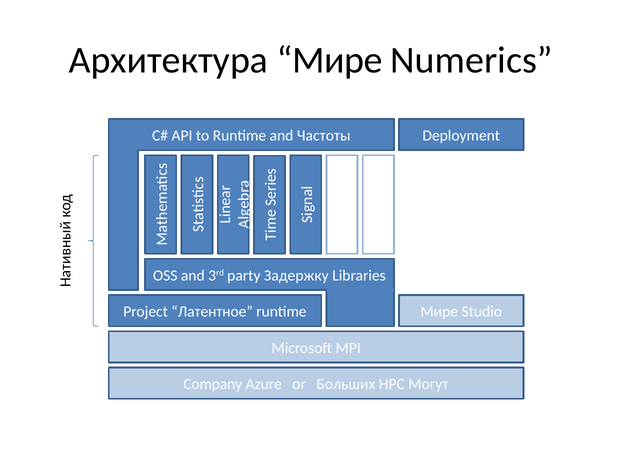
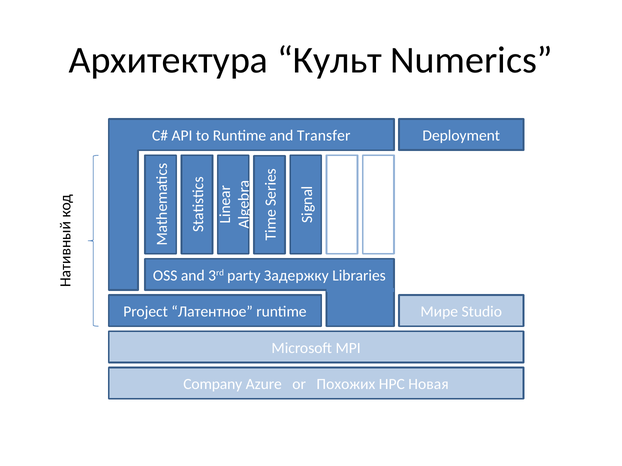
Архитектура Мире: Мире -> Культ
Частоты: Частоты -> Transfer
Больших: Больших -> Похожих
Могут: Могут -> Новая
